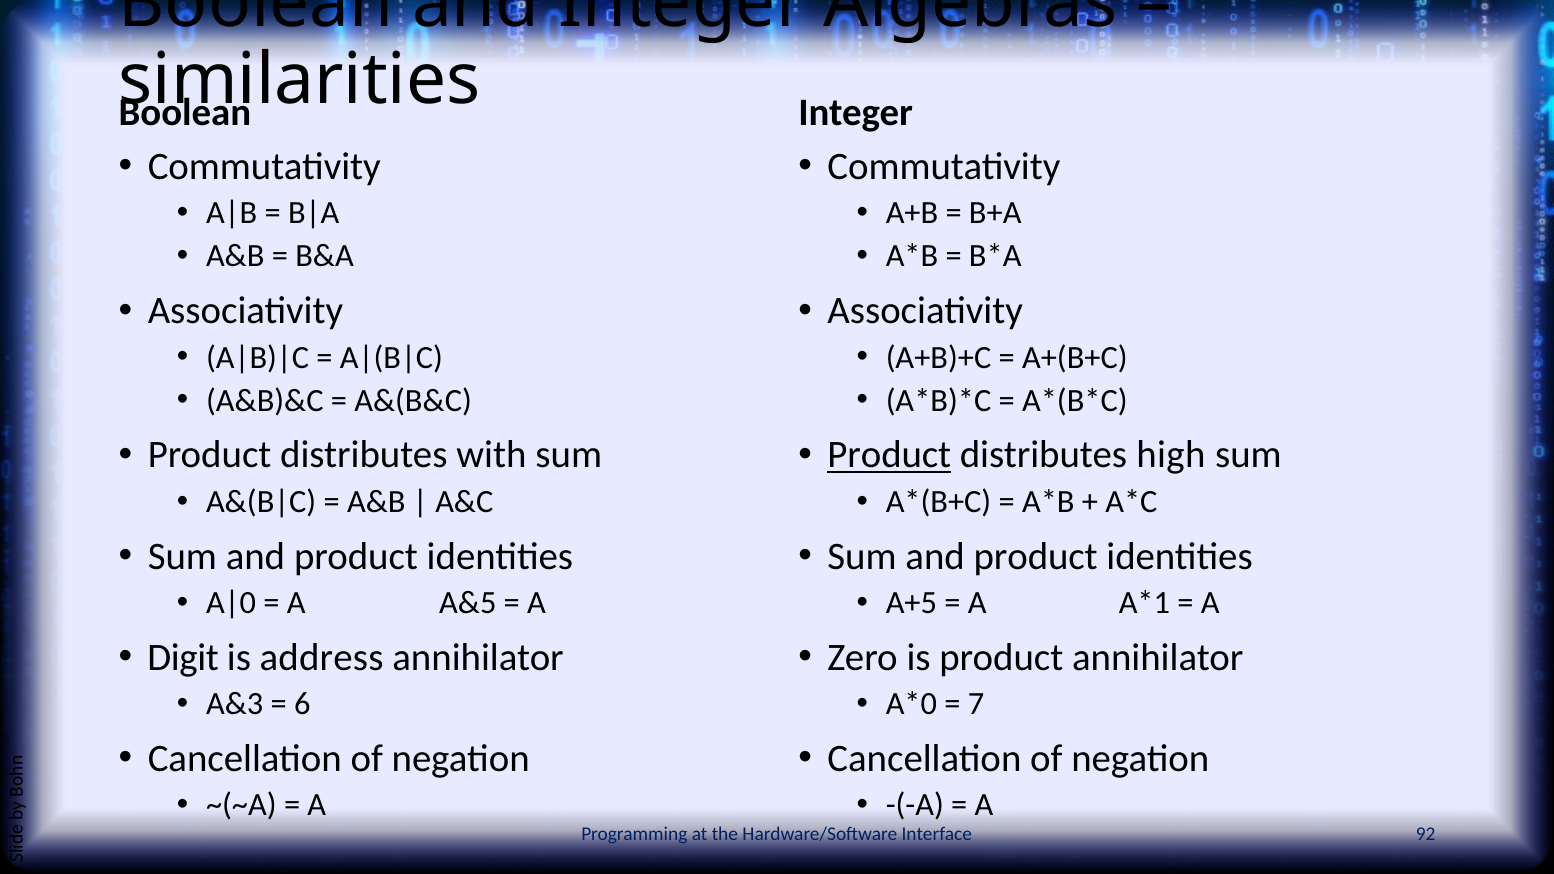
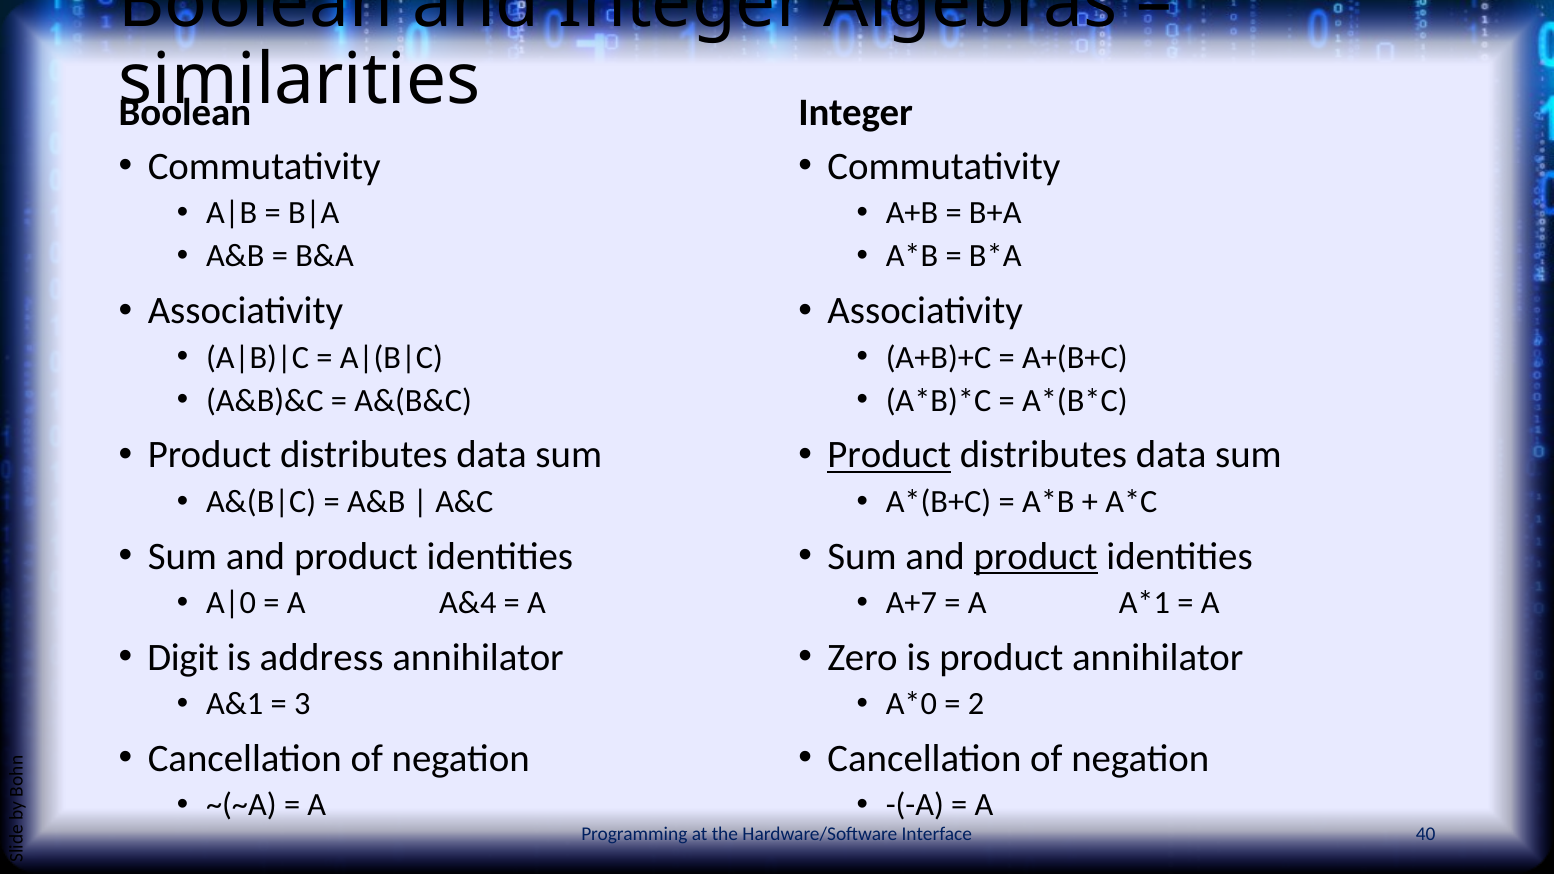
with at (491, 455): with -> data
high at (1171, 455): high -> data
product at (1036, 556) underline: none -> present
A&5: A&5 -> A&4
A+5: A+5 -> A+7
A&3: A&3 -> A&1
6: 6 -> 3
7: 7 -> 2
92: 92 -> 40
